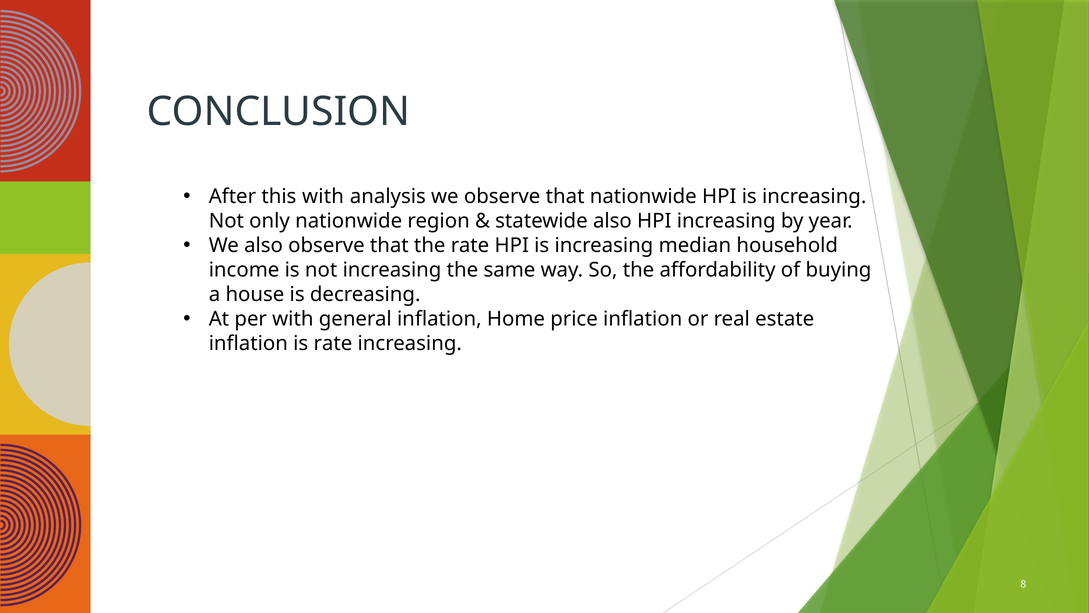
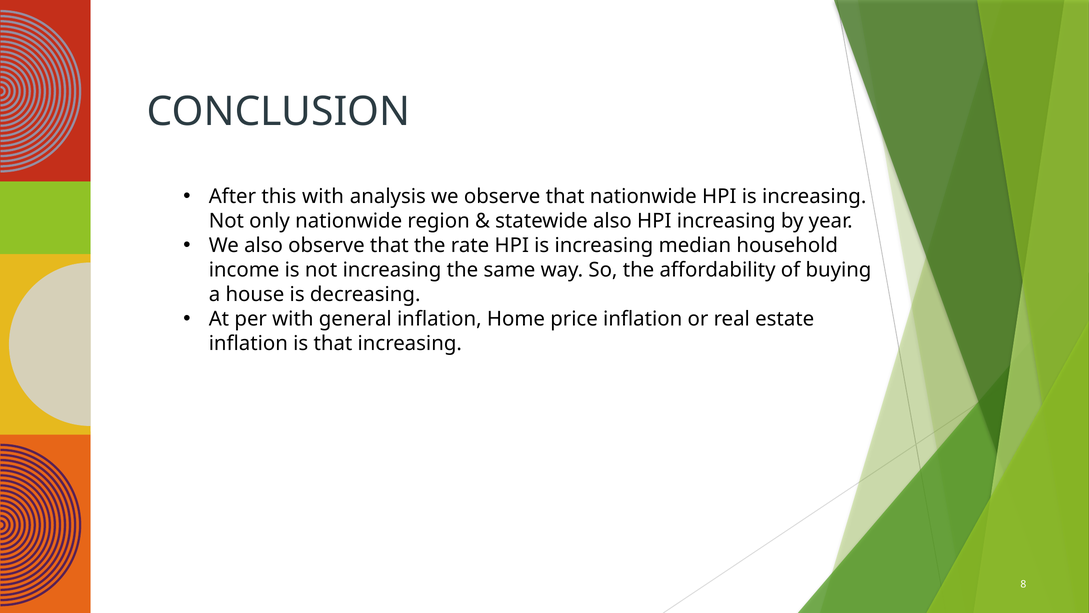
is rate: rate -> that
